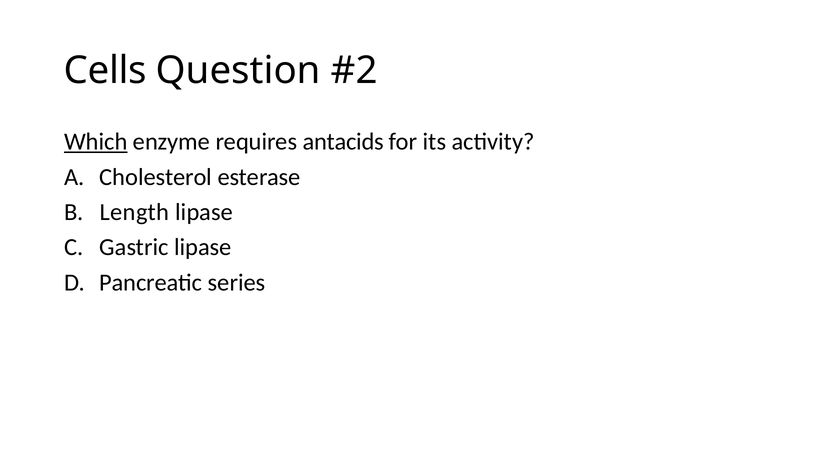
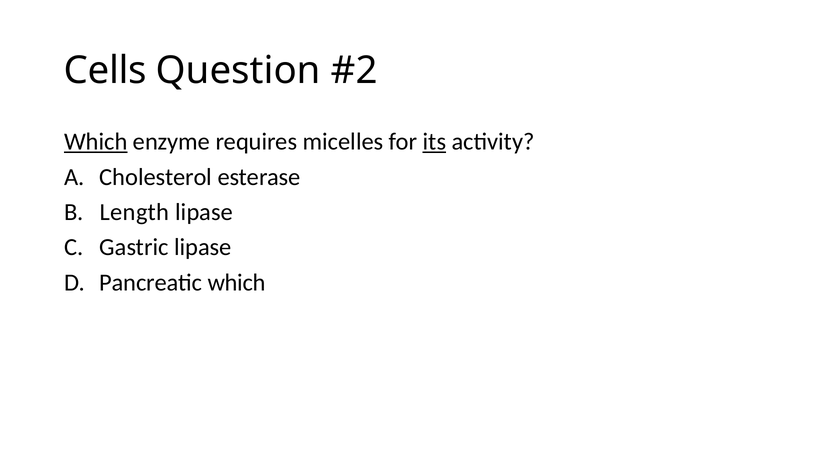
antacids: antacids -> micelles
its underline: none -> present
Pancreatic series: series -> which
